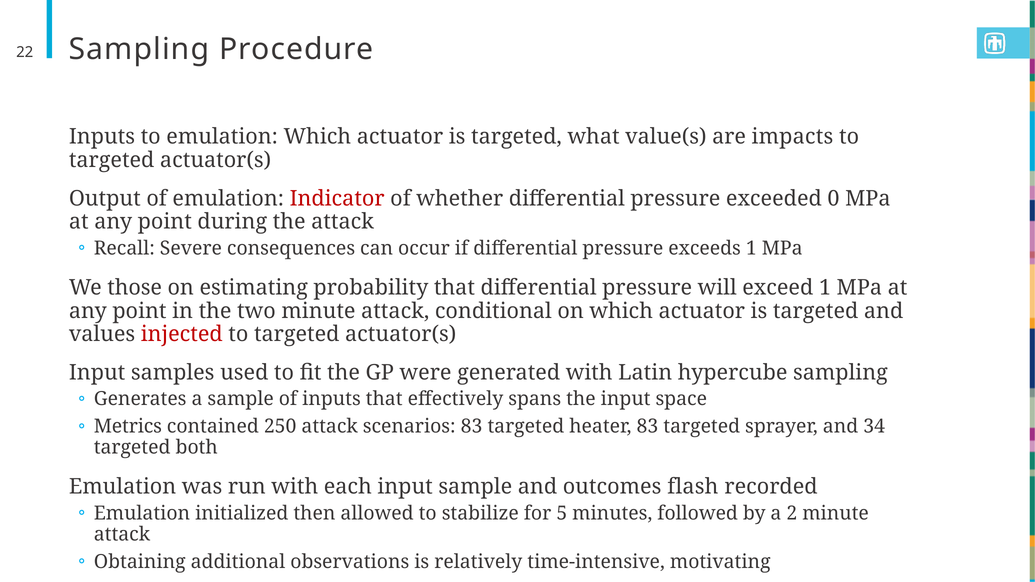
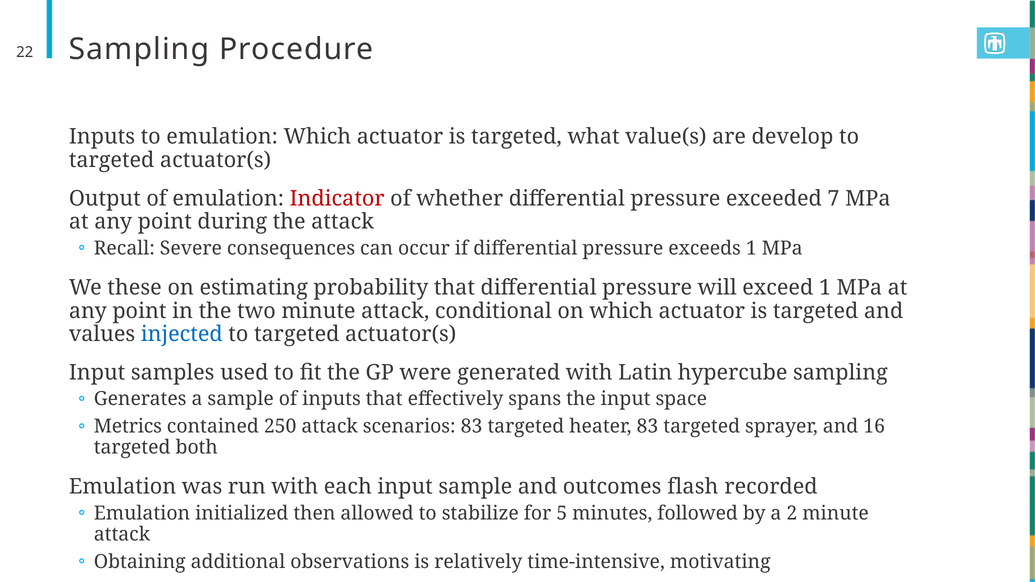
impacts: impacts -> develop
0: 0 -> 7
those: those -> these
injected colour: red -> blue
34: 34 -> 16
